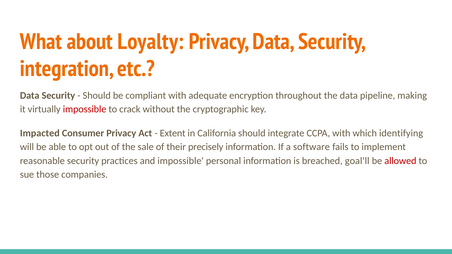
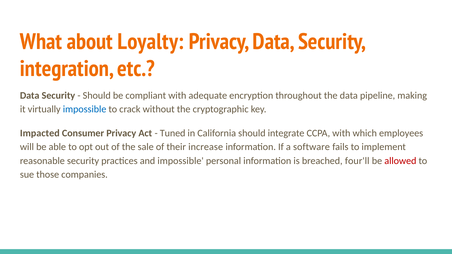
impossible at (85, 109) colour: red -> blue
Extent: Extent -> Tuned
identifying: identifying -> employees
precisely: precisely -> increase
goal'll: goal'll -> four'll
